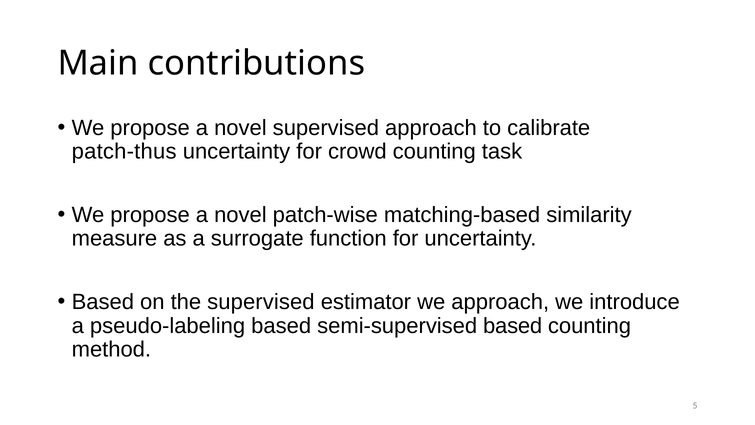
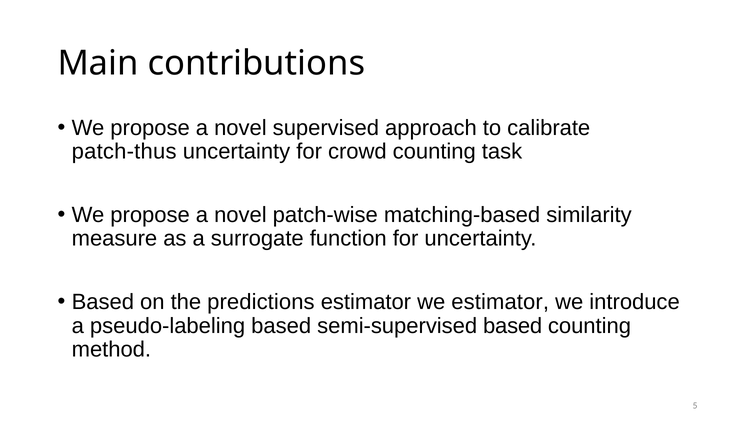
the supervised: supervised -> predictions
we approach: approach -> estimator
